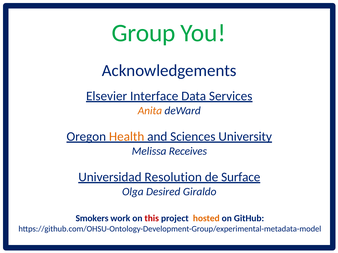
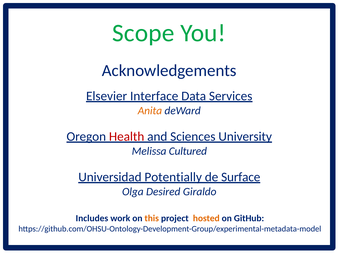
Group: Group -> Scope
Health colour: orange -> red
Receives: Receives -> Cultured
Resolution: Resolution -> Potentially
Smokers: Smokers -> Includes
this colour: red -> orange
